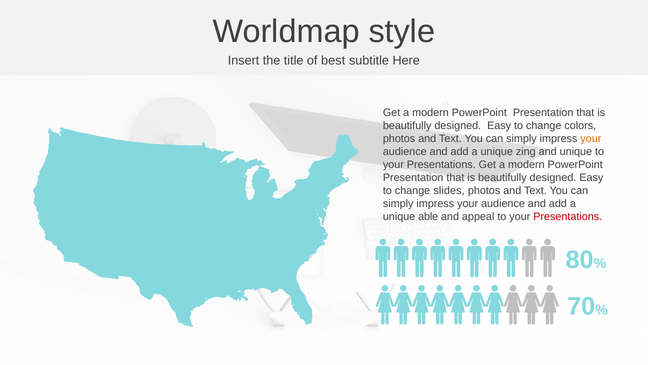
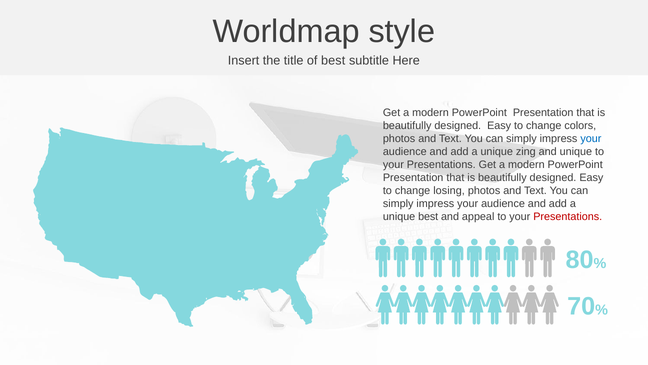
your at (591, 139) colour: orange -> blue
slides: slides -> losing
unique able: able -> best
